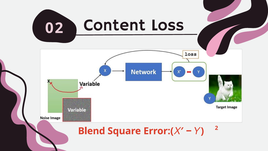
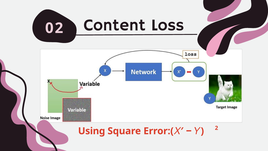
Blend: Blend -> Using
